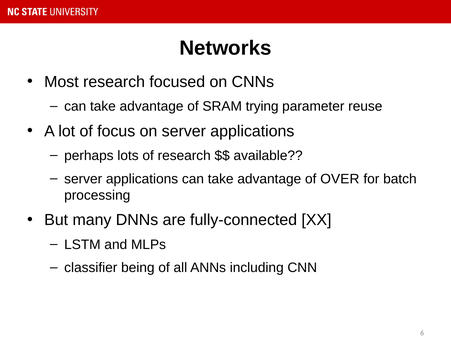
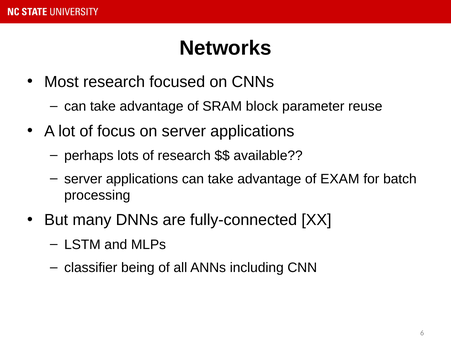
trying: trying -> block
OVER: OVER -> EXAM
